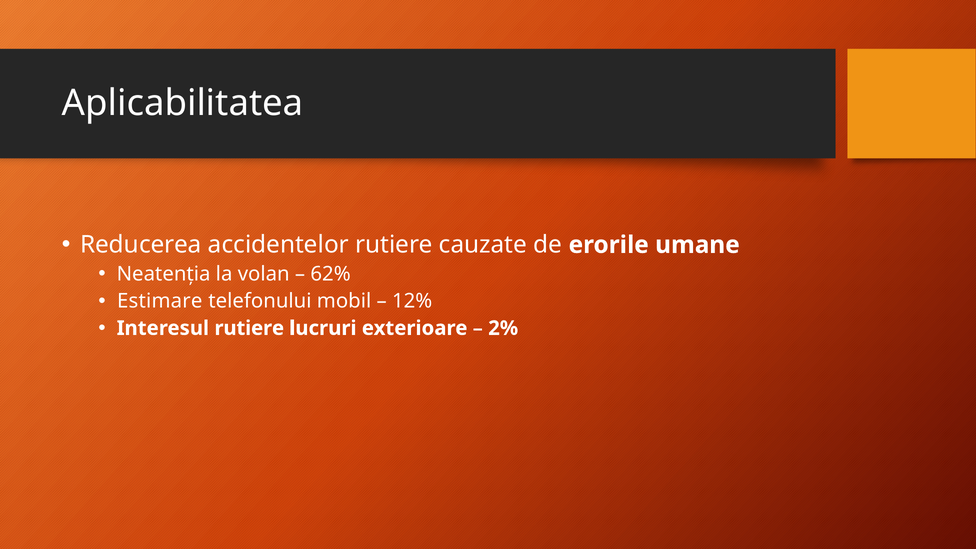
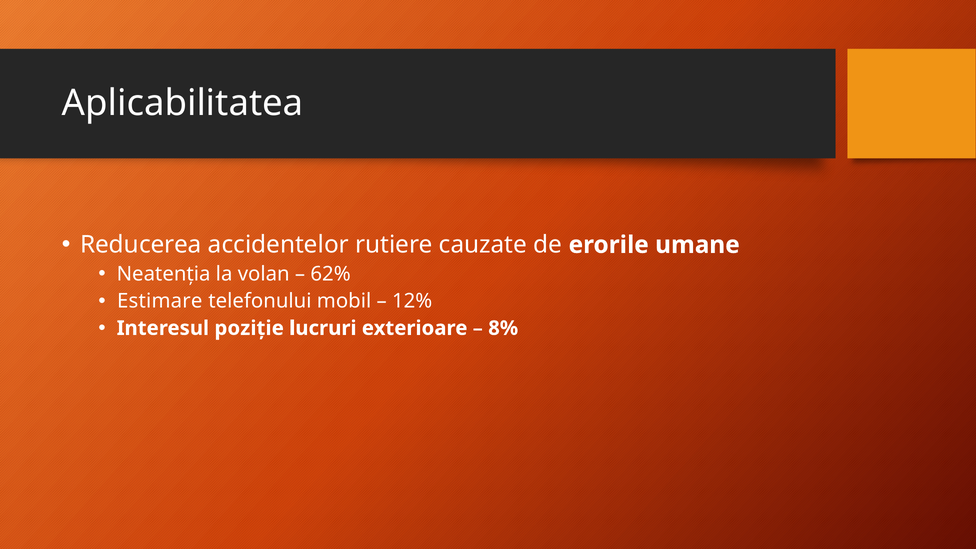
Interesul rutiere: rutiere -> poziție
2%: 2% -> 8%
